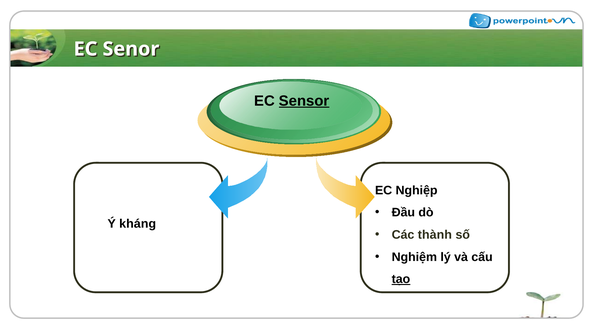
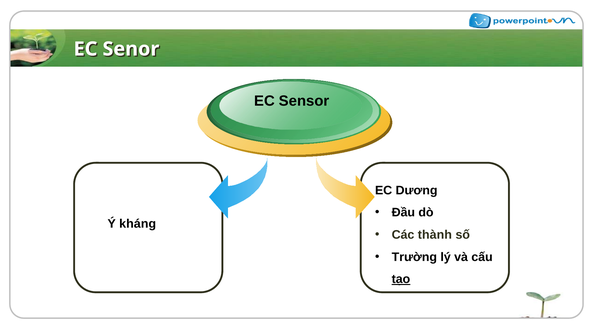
Sensor underline: present -> none
Nghiệp: Nghiệp -> Dương
Nghiệm: Nghiệm -> Trường
